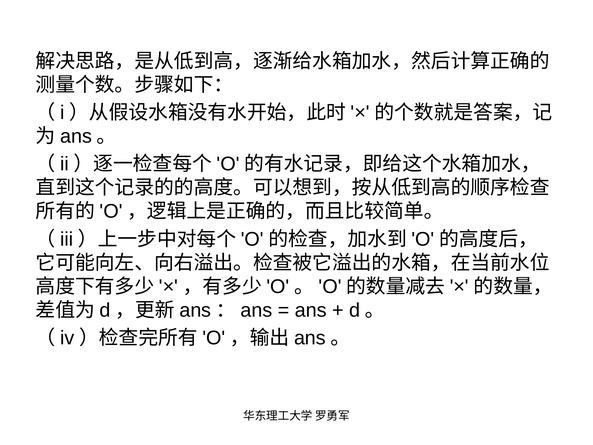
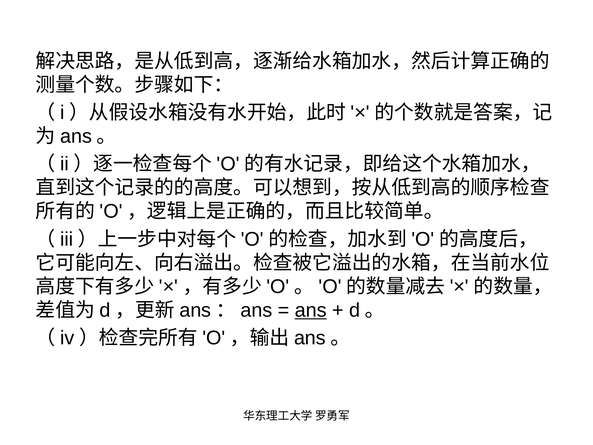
ans underline: none -> present
